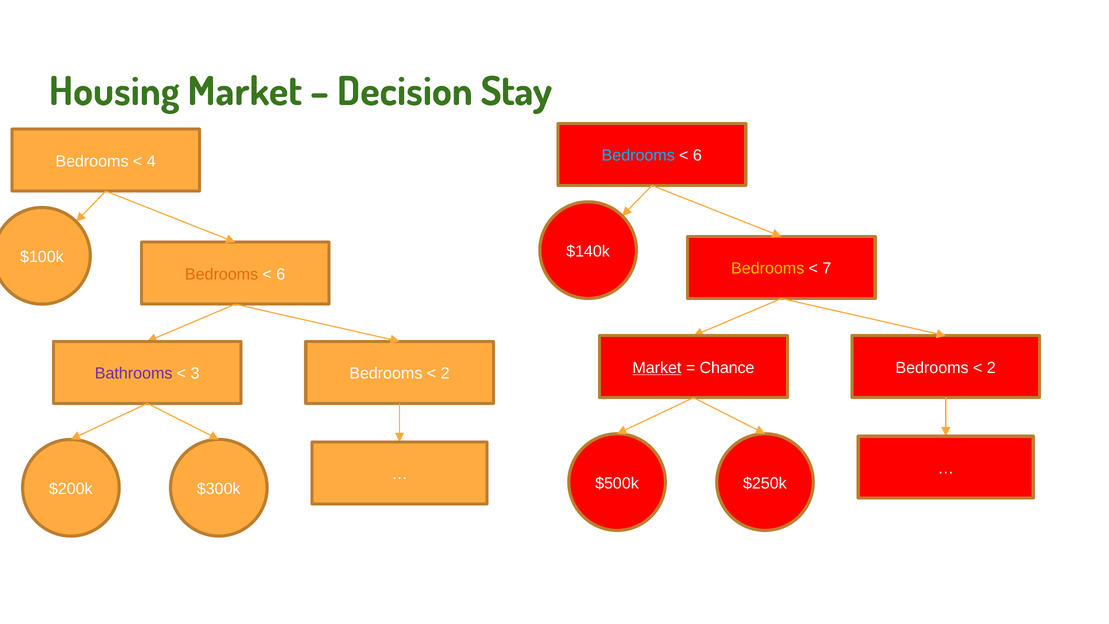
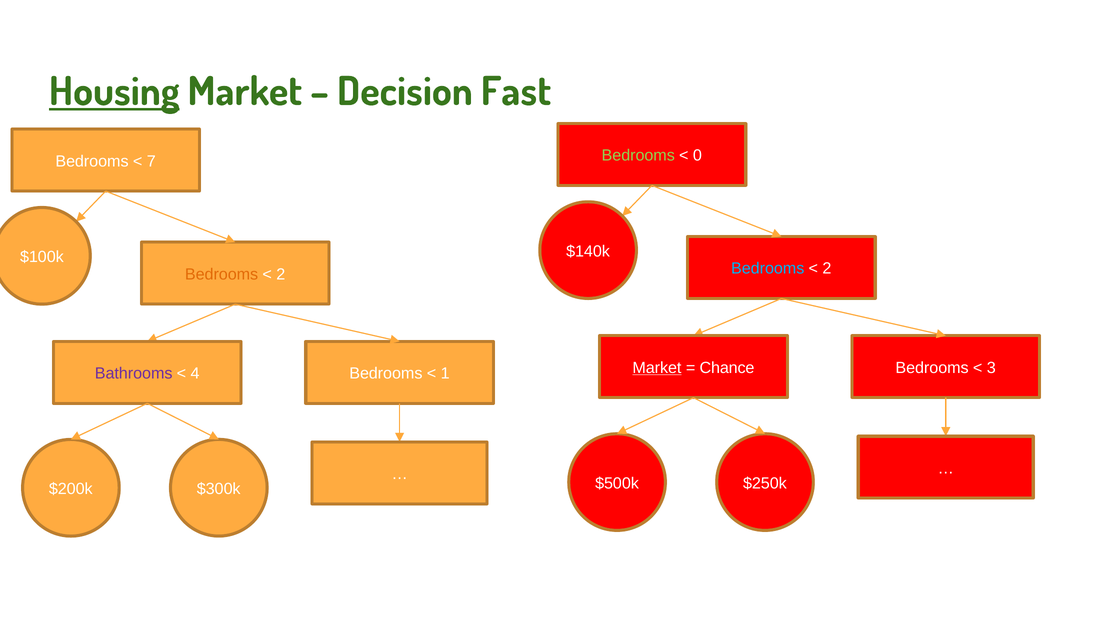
Housing underline: none -> present
Stay: Stay -> Fast
Bedrooms at (638, 156) colour: light blue -> light green
6 at (697, 156): 6 -> 0
4: 4 -> 7
Bedrooms at (768, 269) colour: yellow -> light blue
7 at (827, 269): 7 -> 2
6 at (281, 274): 6 -> 2
2 at (991, 368): 2 -> 3
3: 3 -> 4
2 at (445, 373): 2 -> 1
